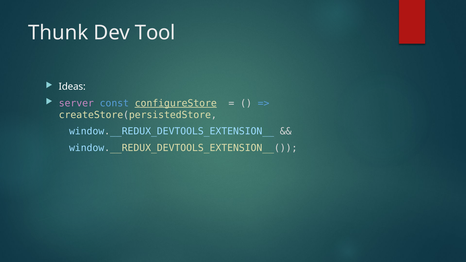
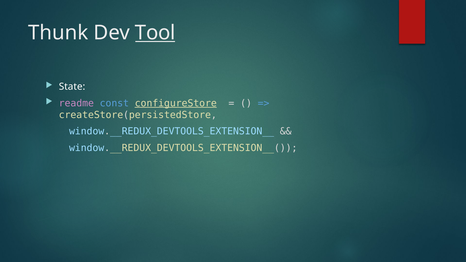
Tool underline: none -> present
Ideas: Ideas -> State
server: server -> readme
